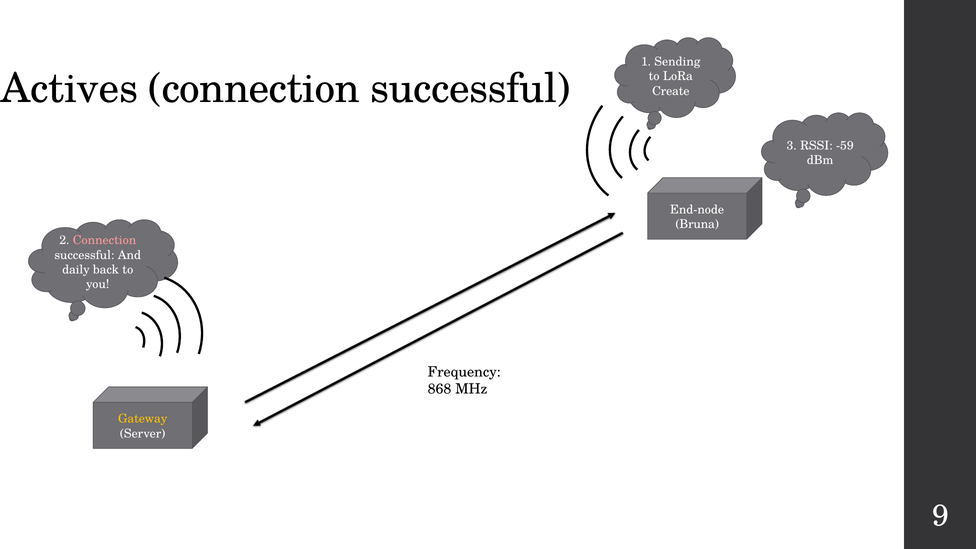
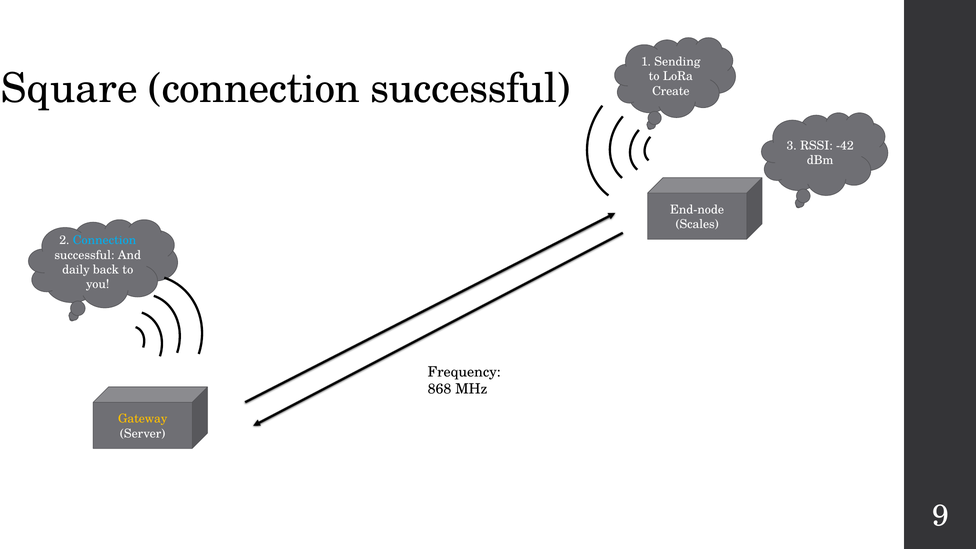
Actives: Actives -> Square
-59: -59 -> -42
Bruna: Bruna -> Scales
Connection at (105, 240) colour: pink -> light blue
